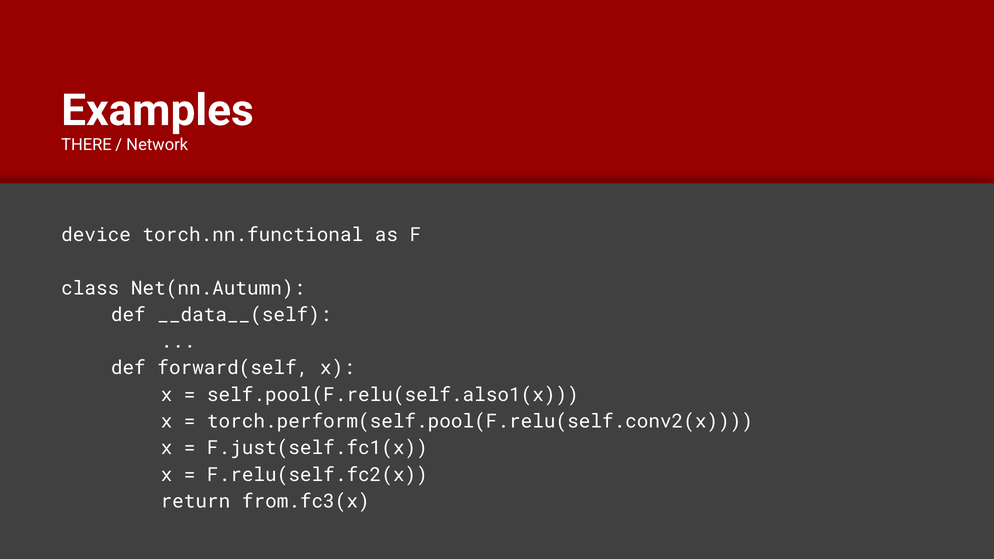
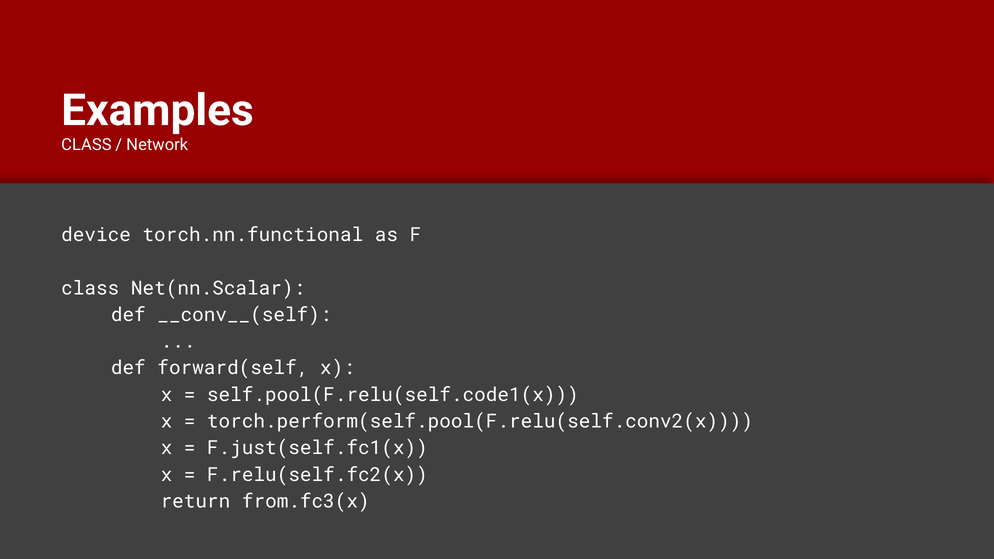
THERE at (86, 145): THERE -> CLASS
Net(nn.Autumn: Net(nn.Autumn -> Net(nn.Scalar
__data__(self: __data__(self -> __conv__(self
self.pool(F.relu(self.also1(x: self.pool(F.relu(self.also1(x -> self.pool(F.relu(self.code1(x
